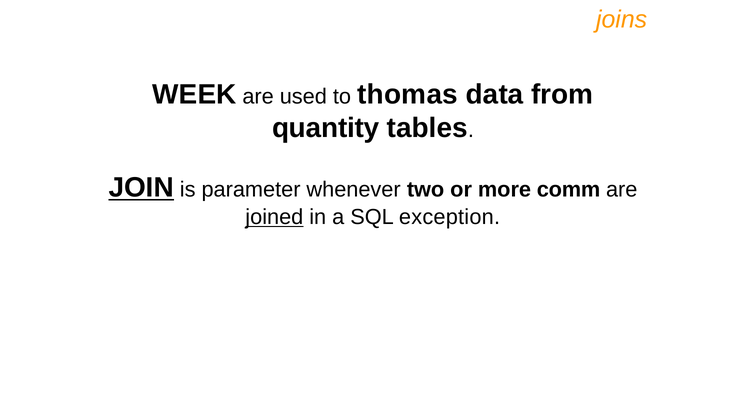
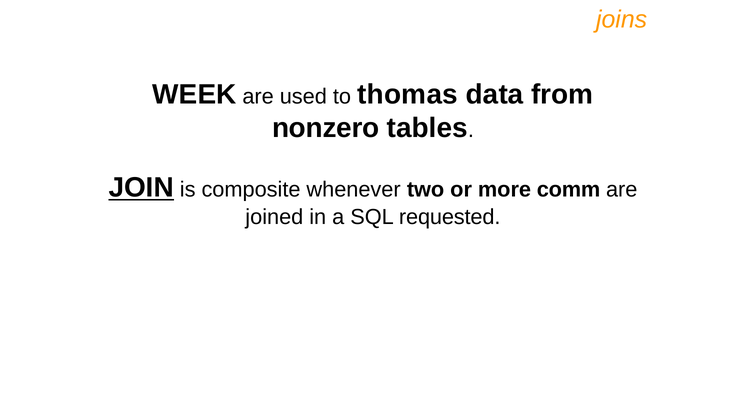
quantity: quantity -> nonzero
parameter: parameter -> composite
joined underline: present -> none
exception: exception -> requested
